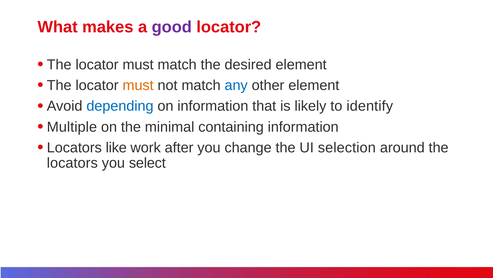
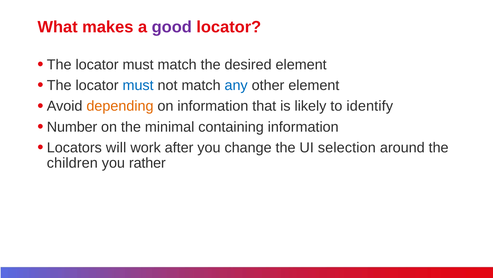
must at (138, 85) colour: orange -> blue
depending colour: blue -> orange
Multiple: Multiple -> Number
like: like -> will
locators at (72, 163): locators -> children
select: select -> rather
